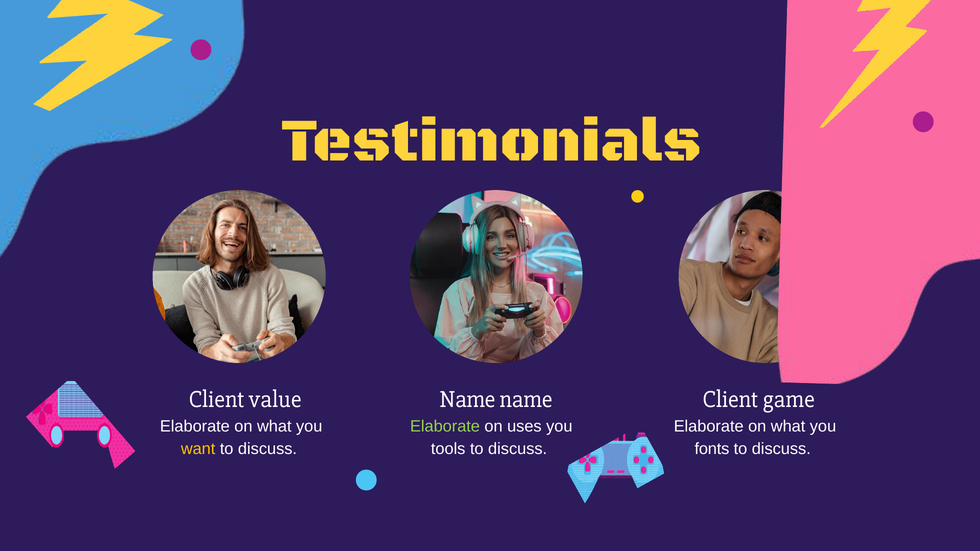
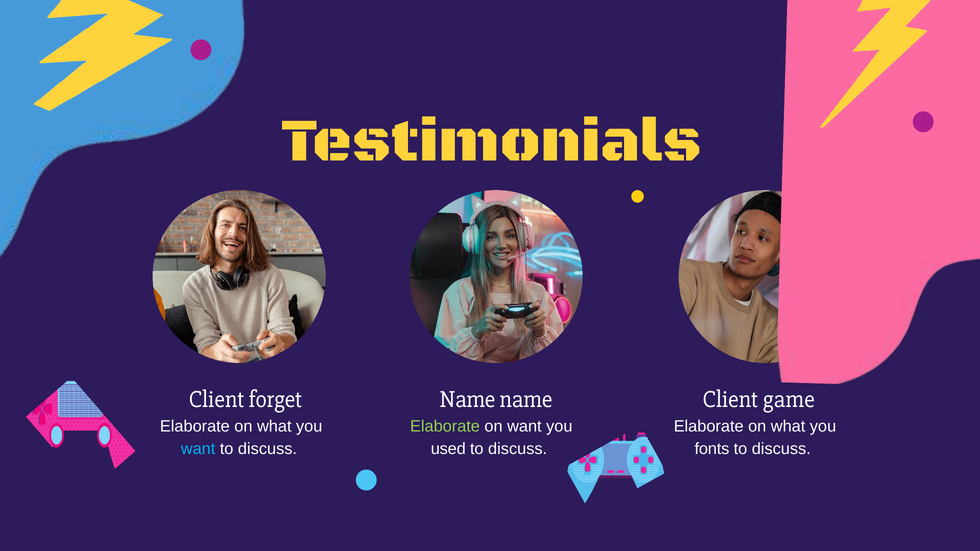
value: value -> forget
on uses: uses -> want
want at (198, 449) colour: yellow -> light blue
tools: tools -> used
